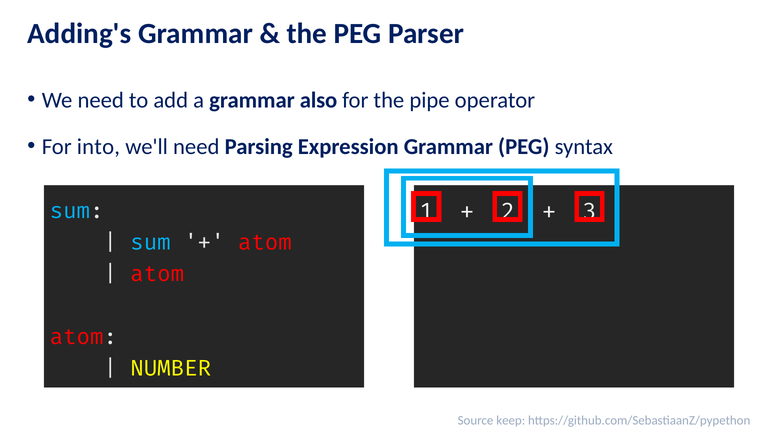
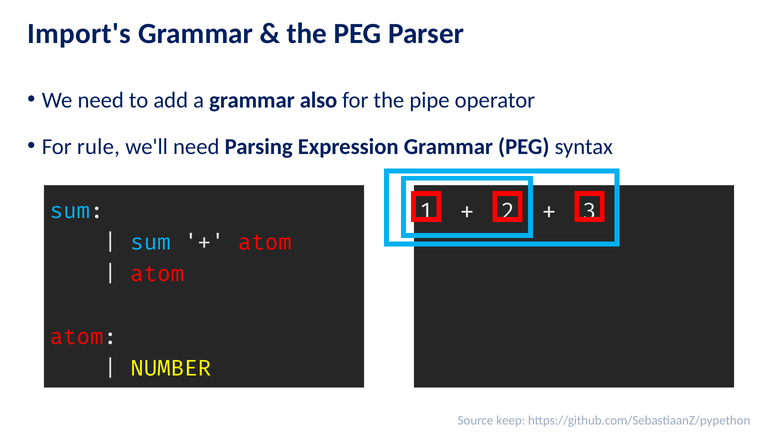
Adding's: Adding's -> Import's
into: into -> rule
